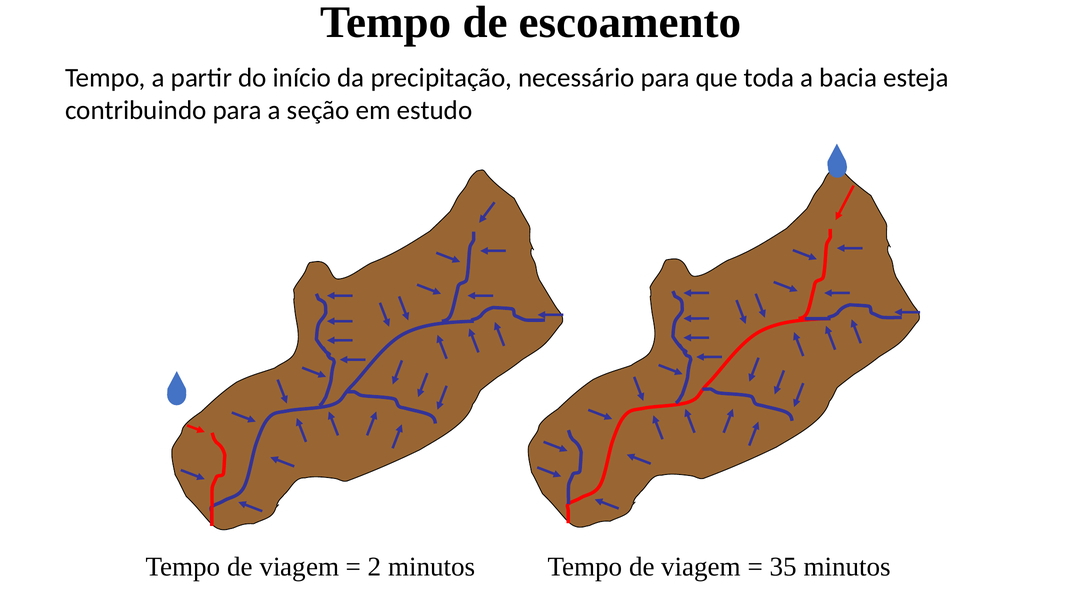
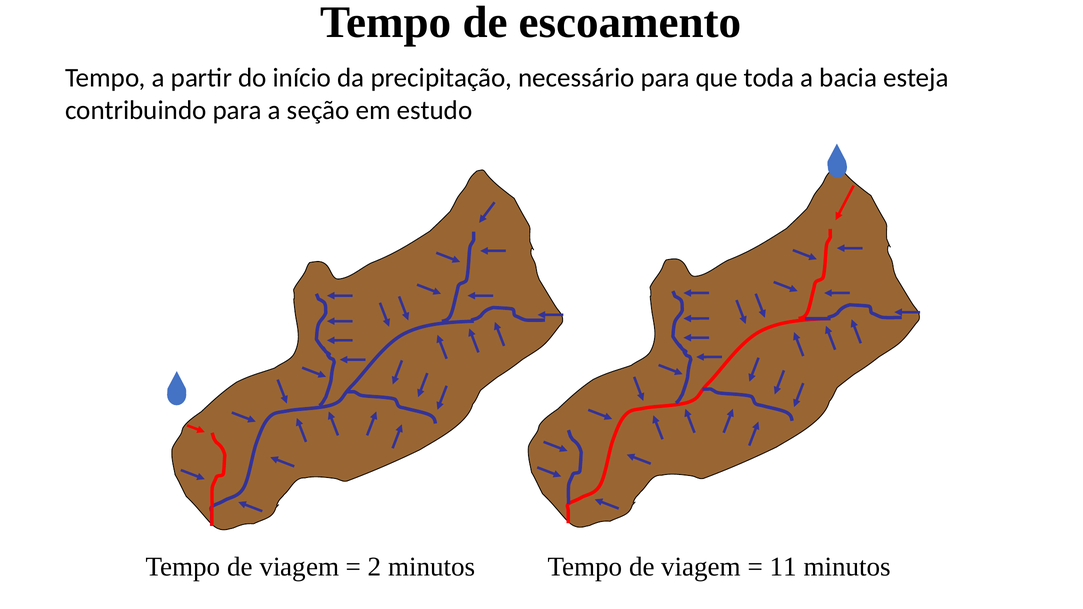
35: 35 -> 11
